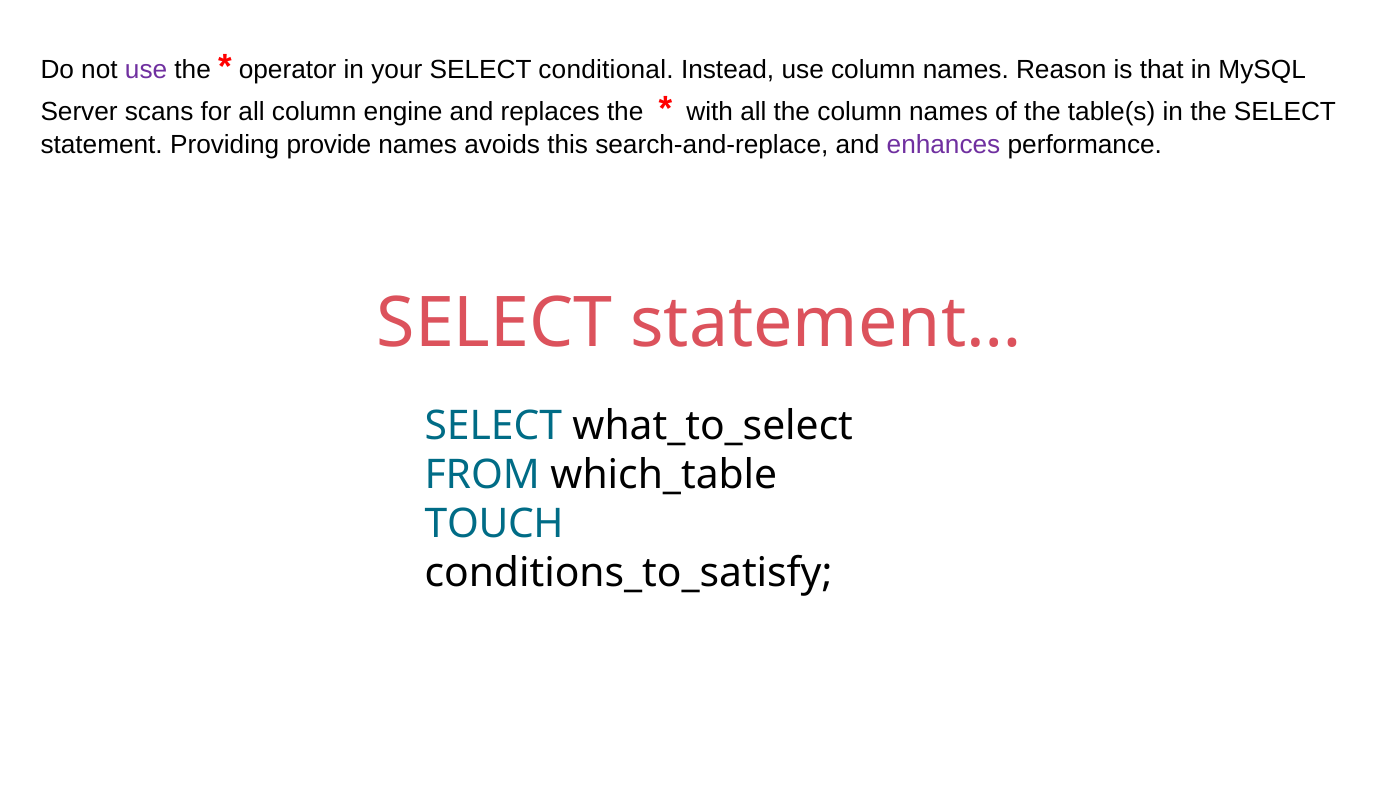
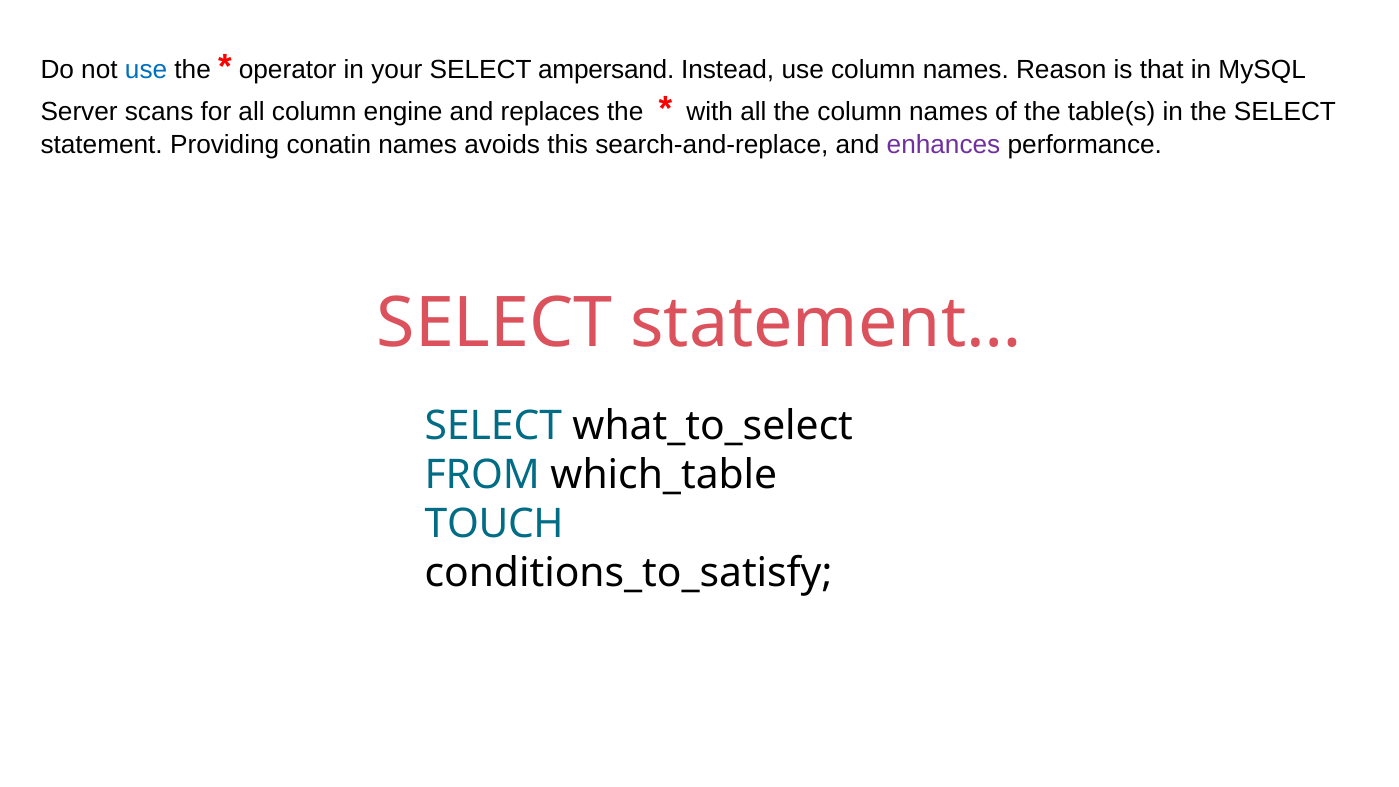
use at (146, 70) colour: purple -> blue
conditional: conditional -> ampersand
provide: provide -> conatin
